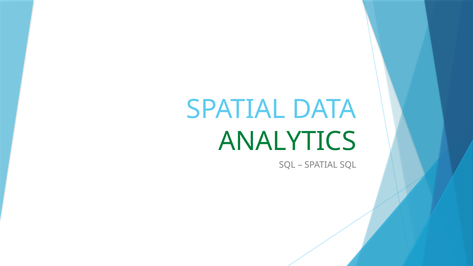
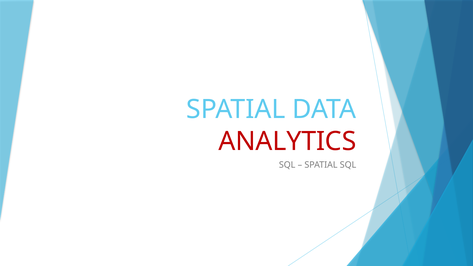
ANALYTICS colour: green -> red
